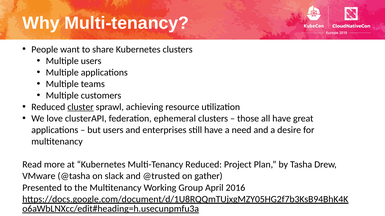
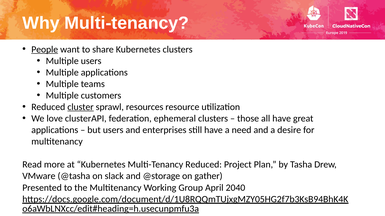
People underline: none -> present
achieving: achieving -> resources
@trusted: @trusted -> @storage
2016: 2016 -> 2040
